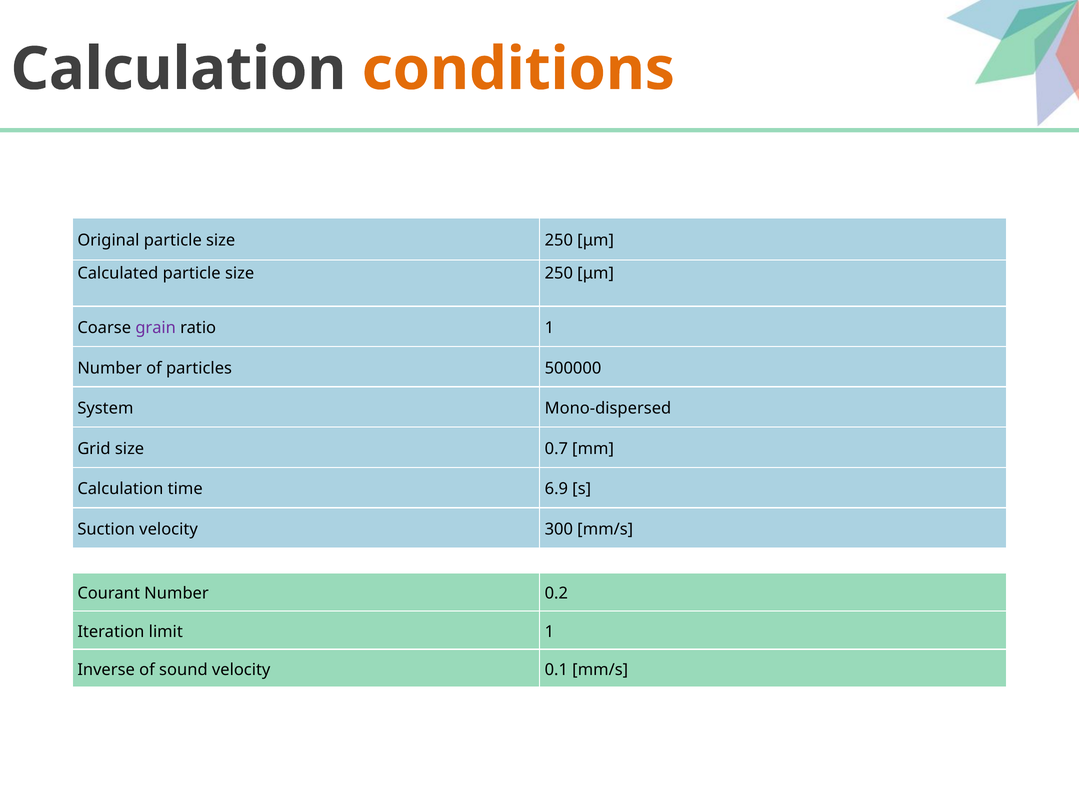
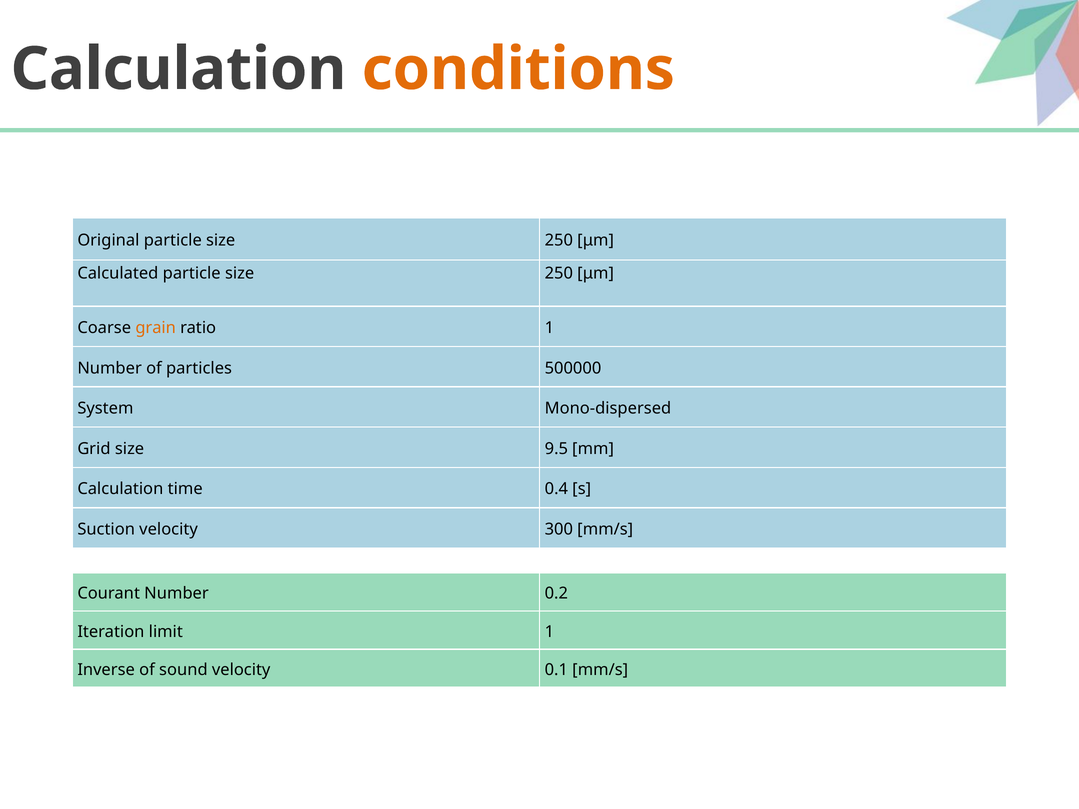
grain colour: purple -> orange
0.7: 0.7 -> 9.5
6.9: 6.9 -> 0.4
